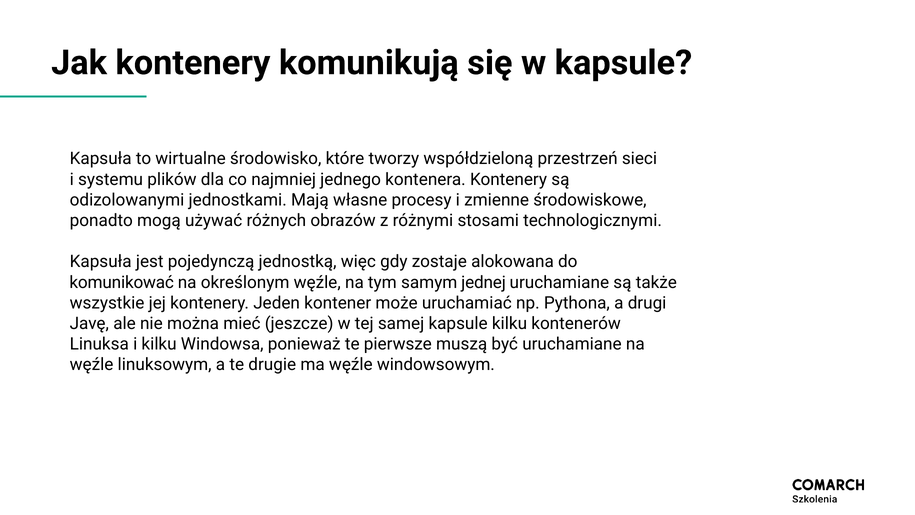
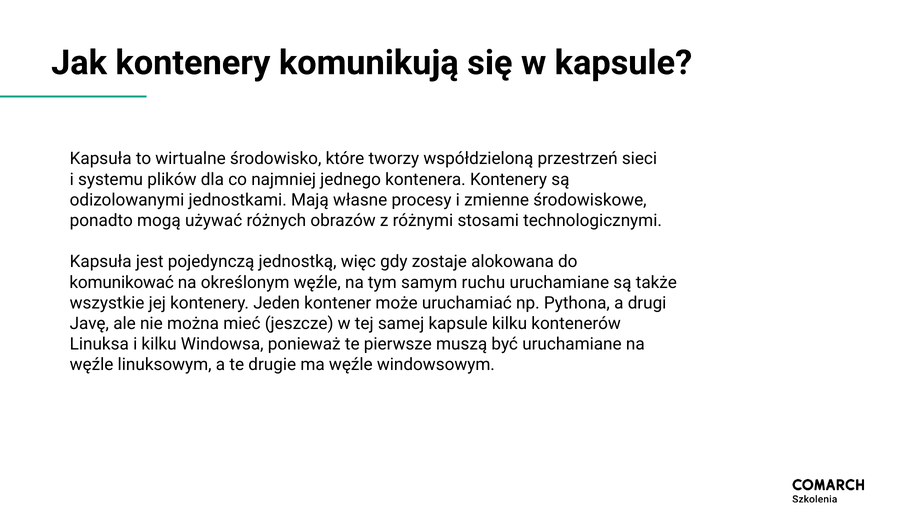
jednej: jednej -> ruchu
